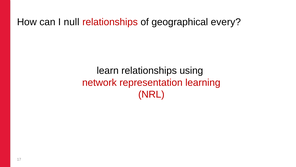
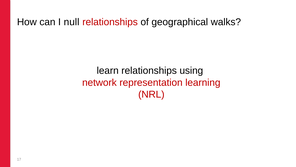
every: every -> walks
